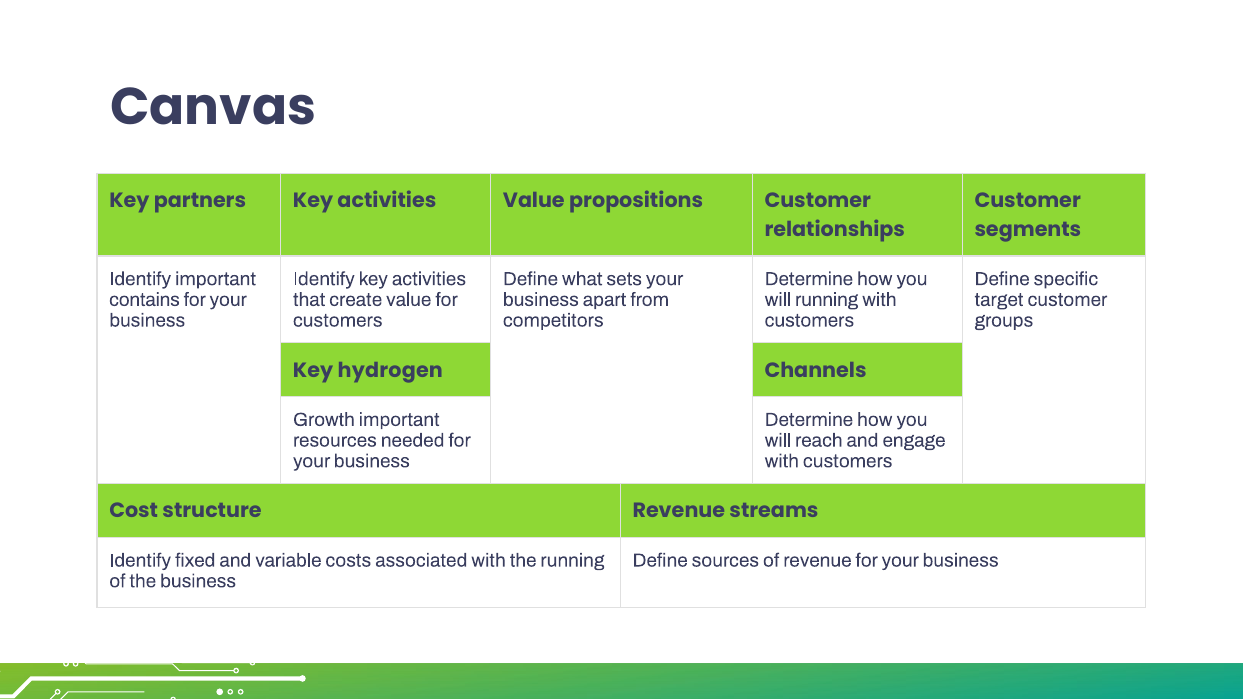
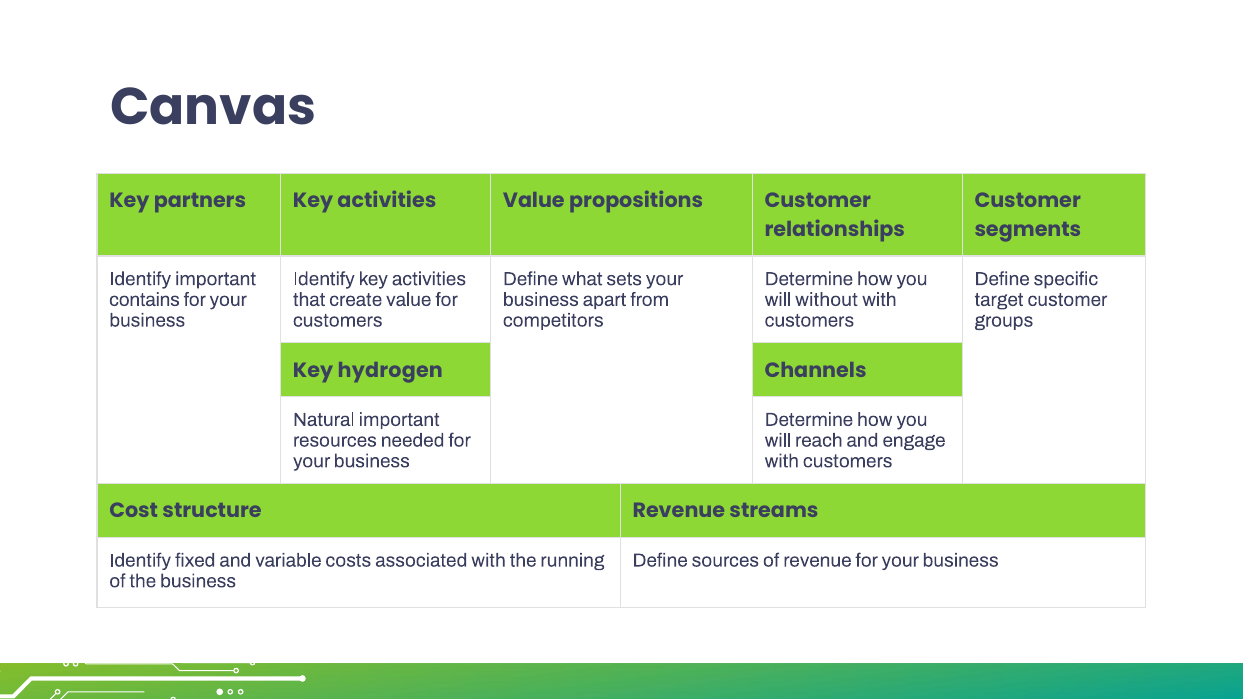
will running: running -> without
Growth: Growth -> Natural
